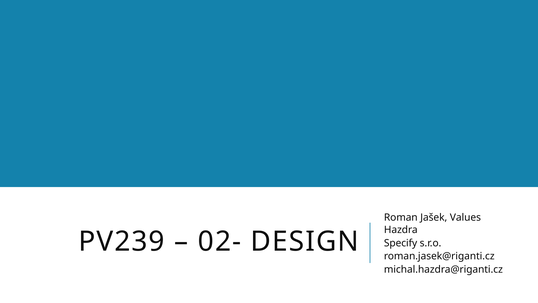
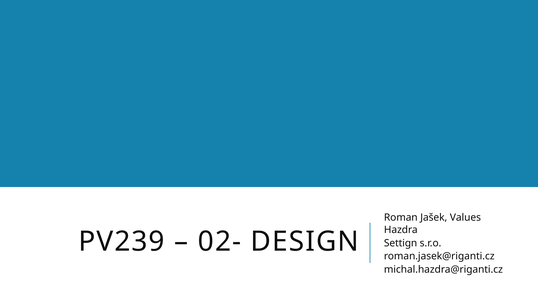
Specify: Specify -> Settign
